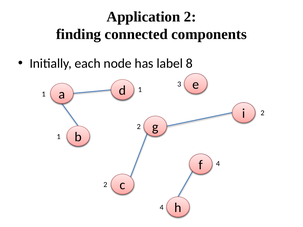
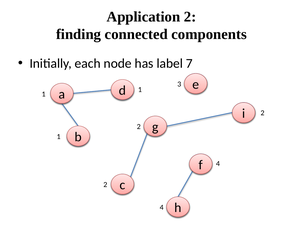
8: 8 -> 7
